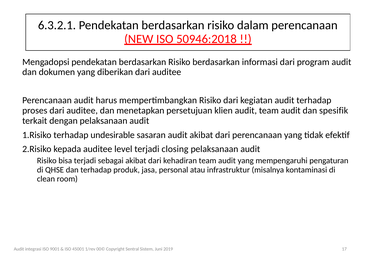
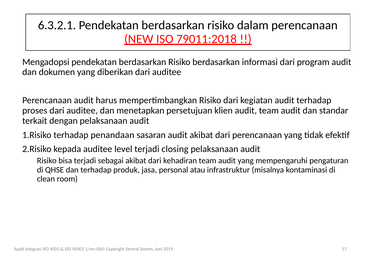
50946:2018: 50946:2018 -> 79011:2018
spesifik: spesifik -> standar
undesirable: undesirable -> penandaan
